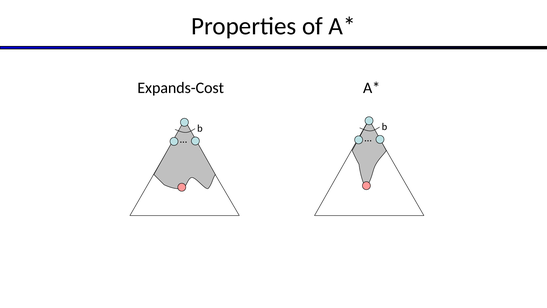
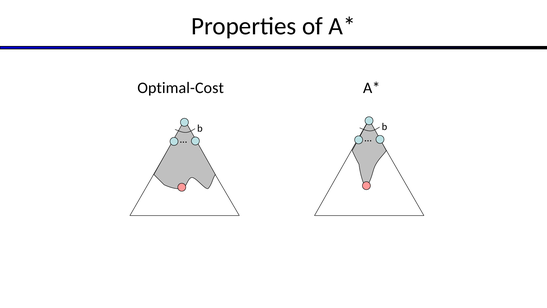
Expands-Cost: Expands-Cost -> Optimal-Cost
